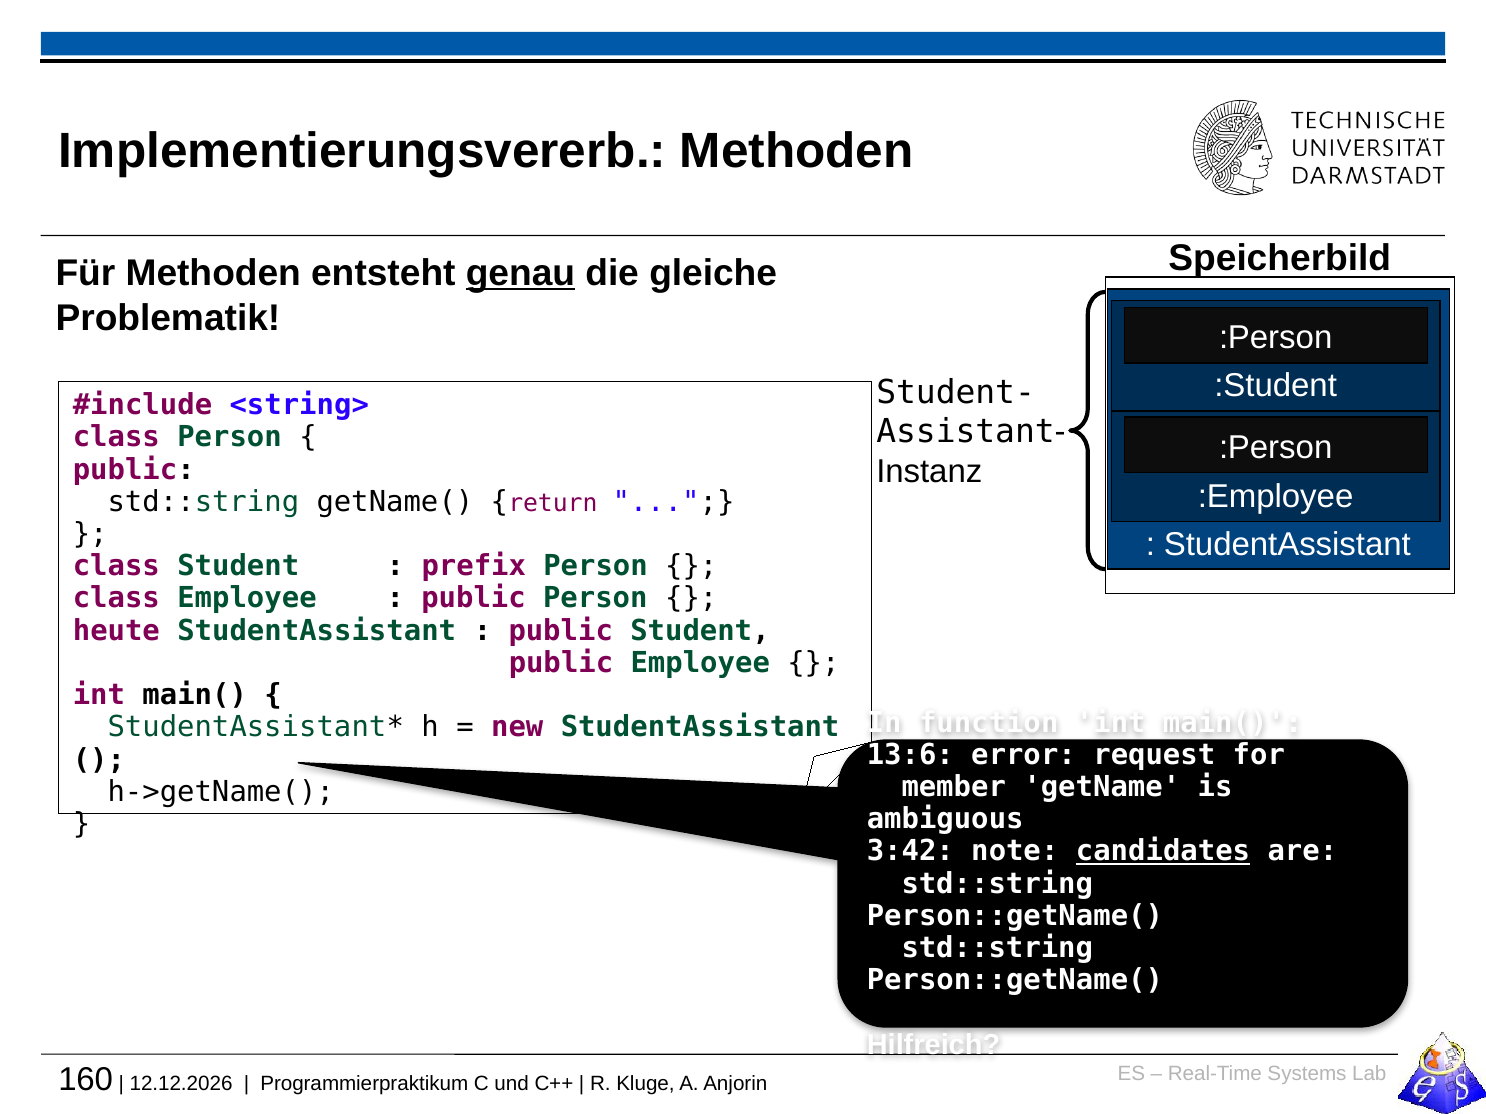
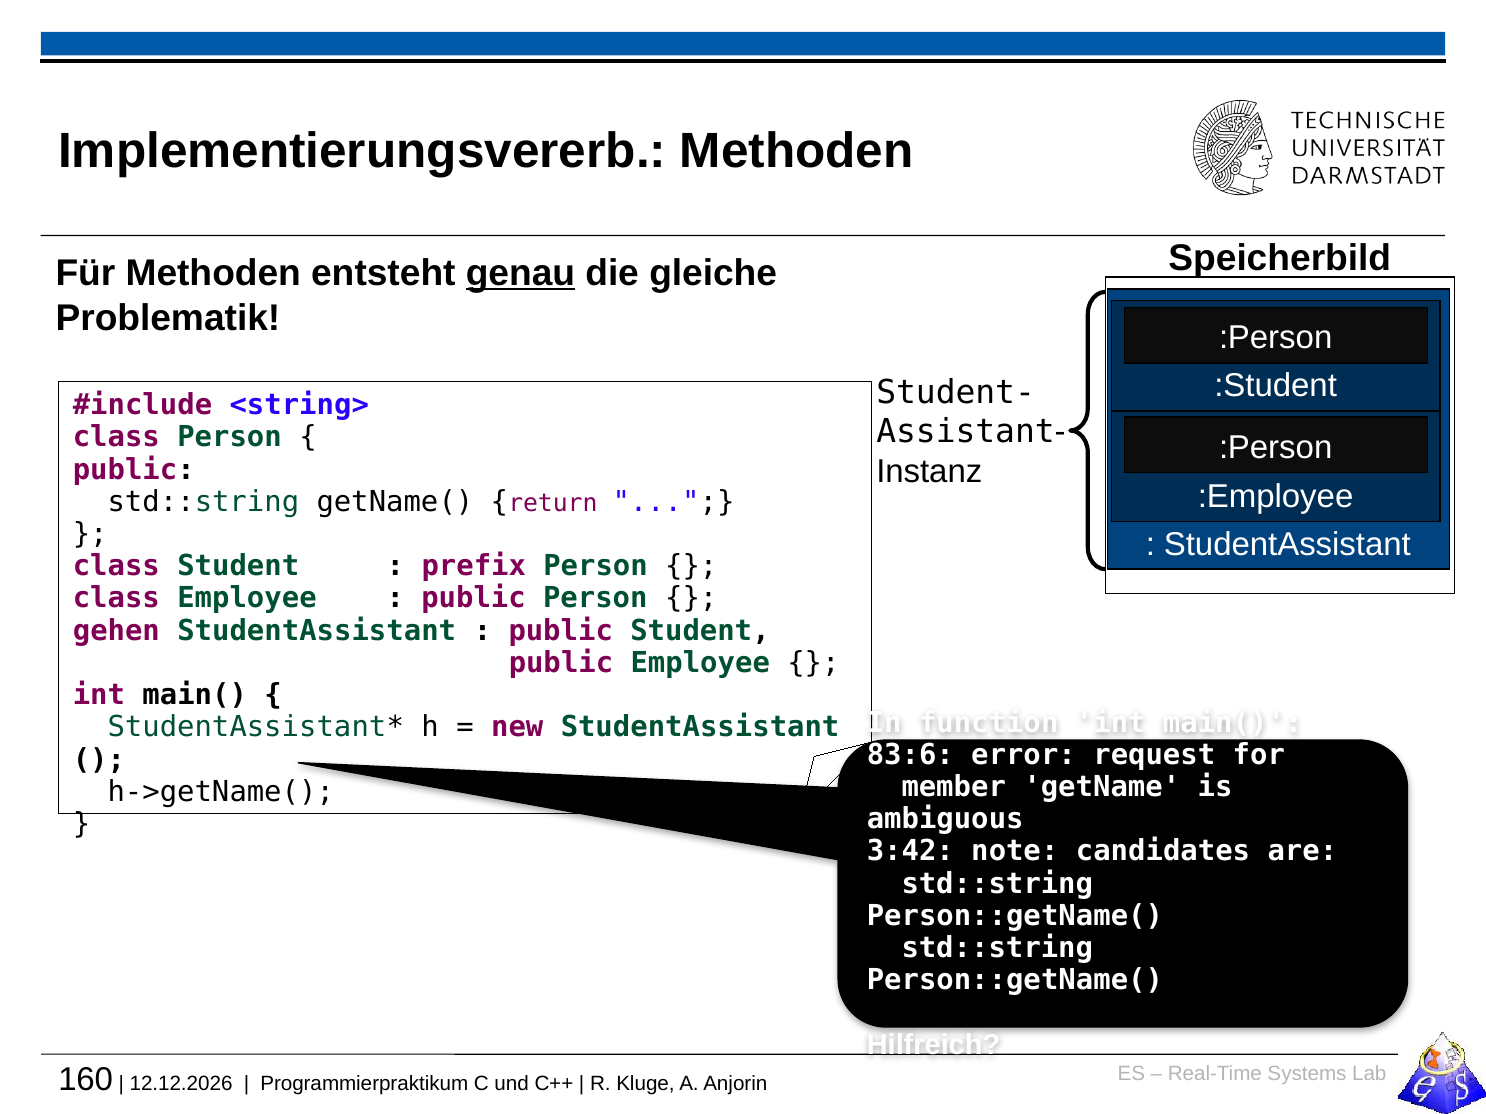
heute: heute -> gehen
13:6: 13:6 -> 83:6
candidates underline: present -> none
